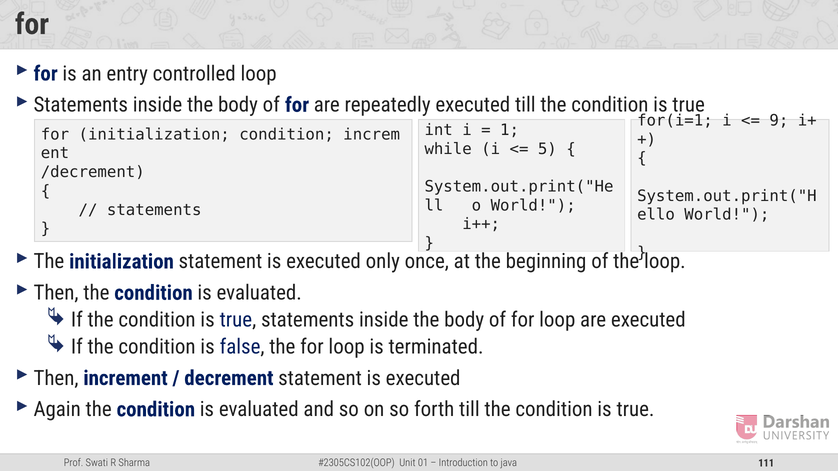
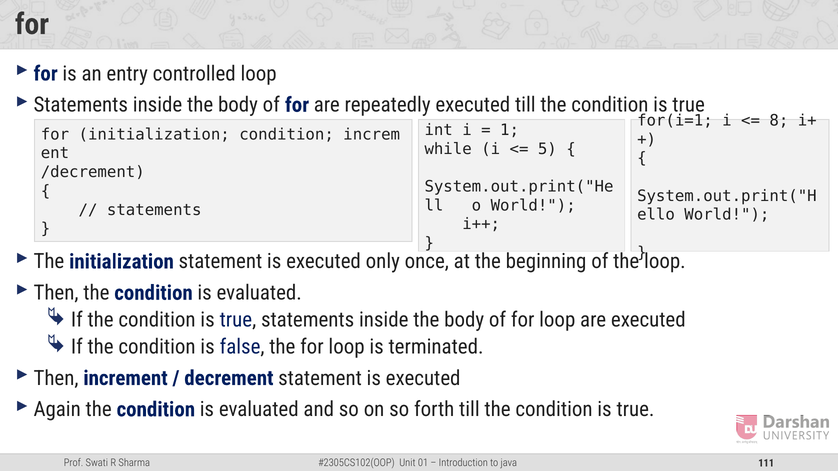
9: 9 -> 8
